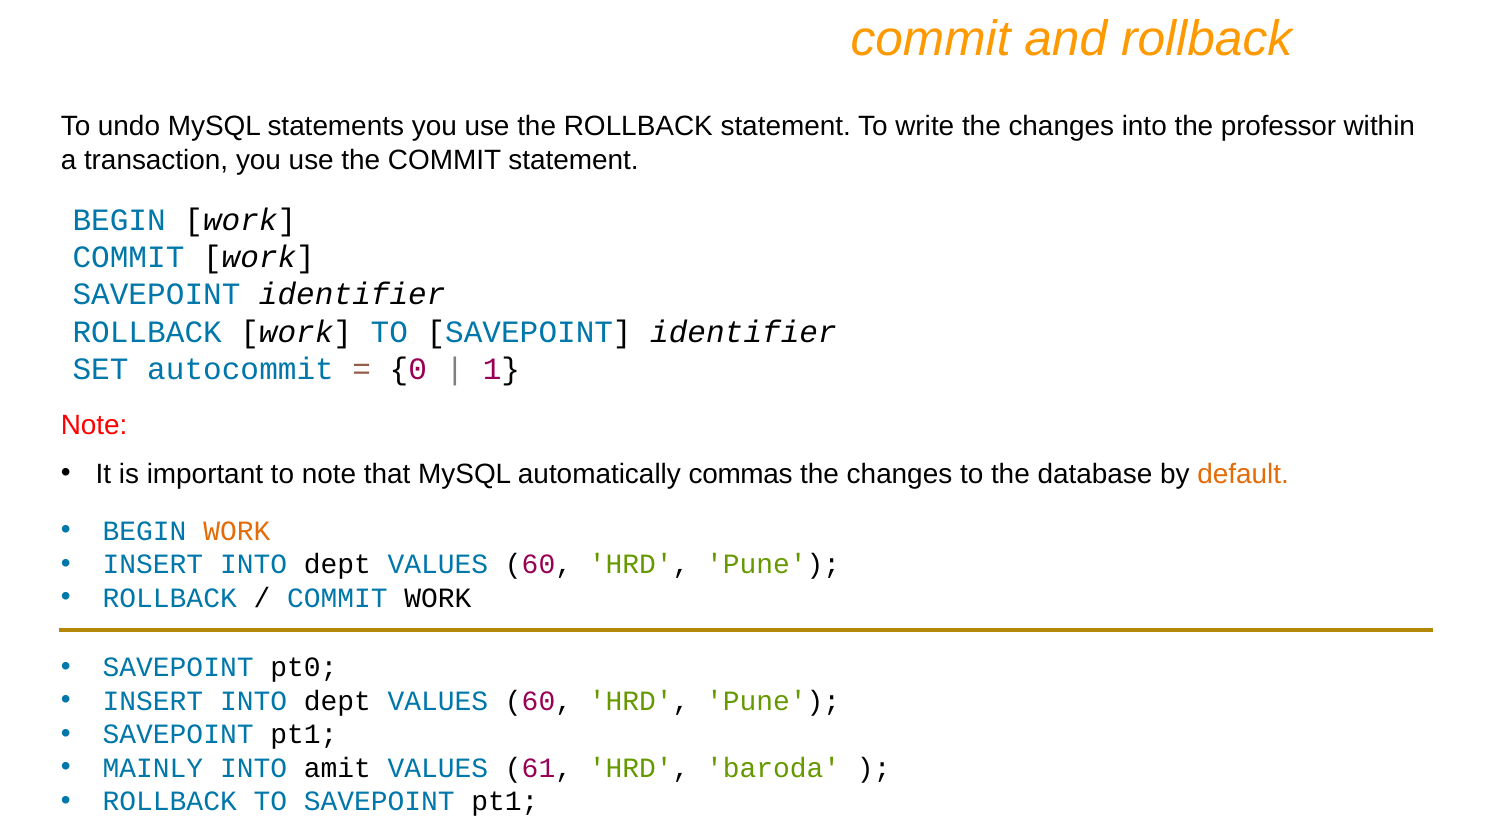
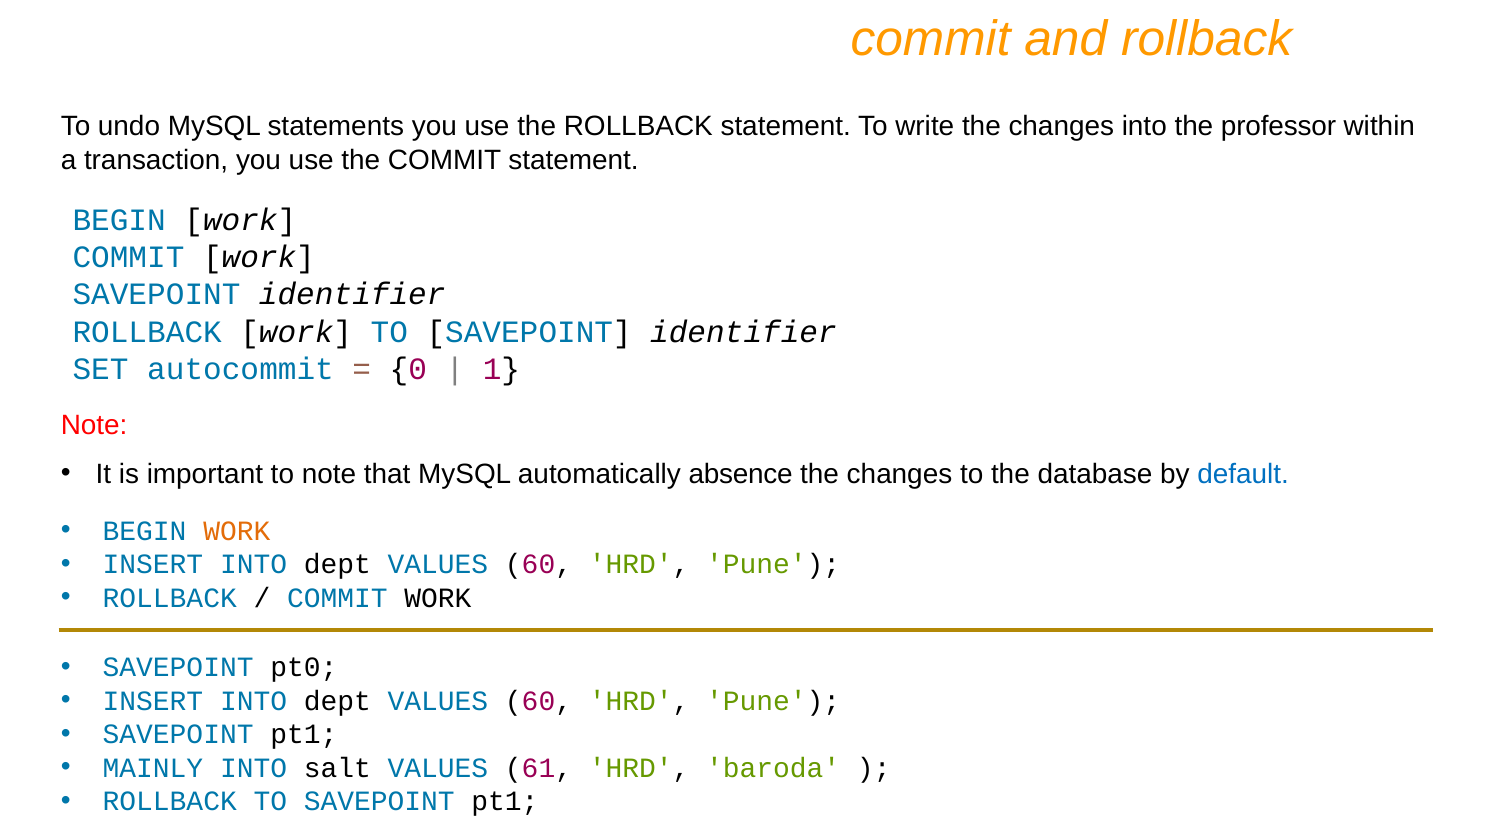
commas: commas -> absence
default colour: orange -> blue
amit: amit -> salt
